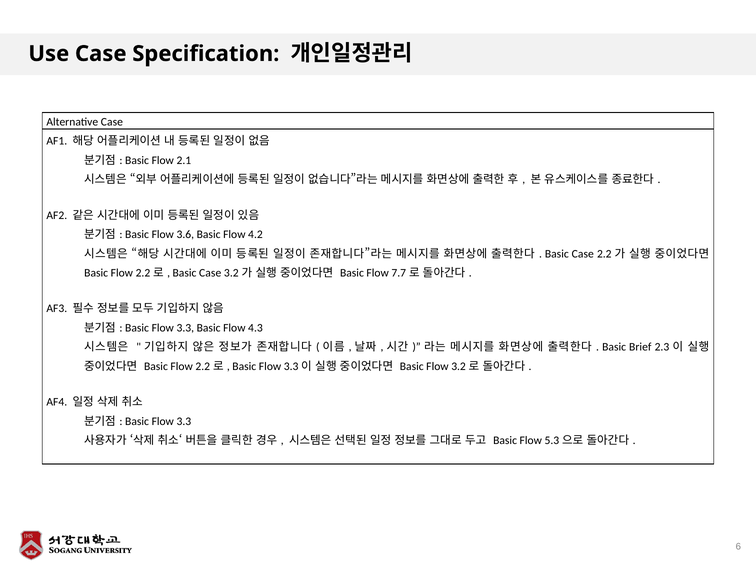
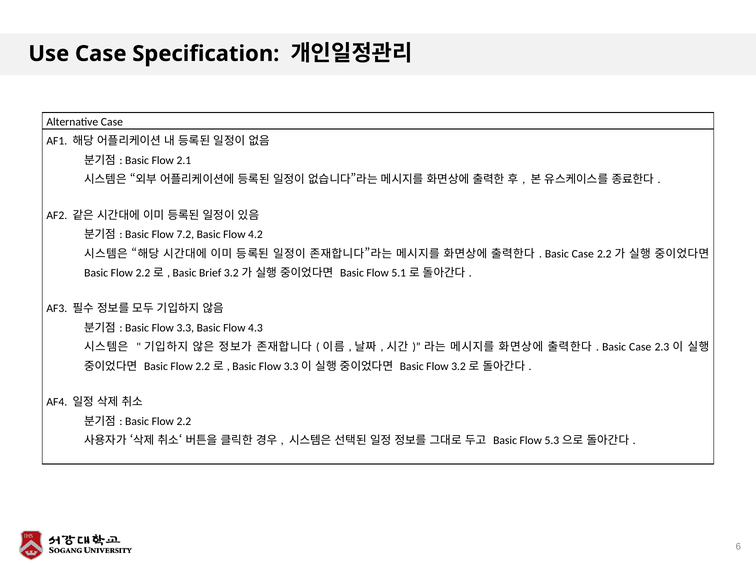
3.6: 3.6 -> 7.2
Case at (210, 273): Case -> Brief
7.7: 7.7 -> 5.1
Brief at (640, 347): Brief -> Case
3.3 at (184, 421): 3.3 -> 2.2
